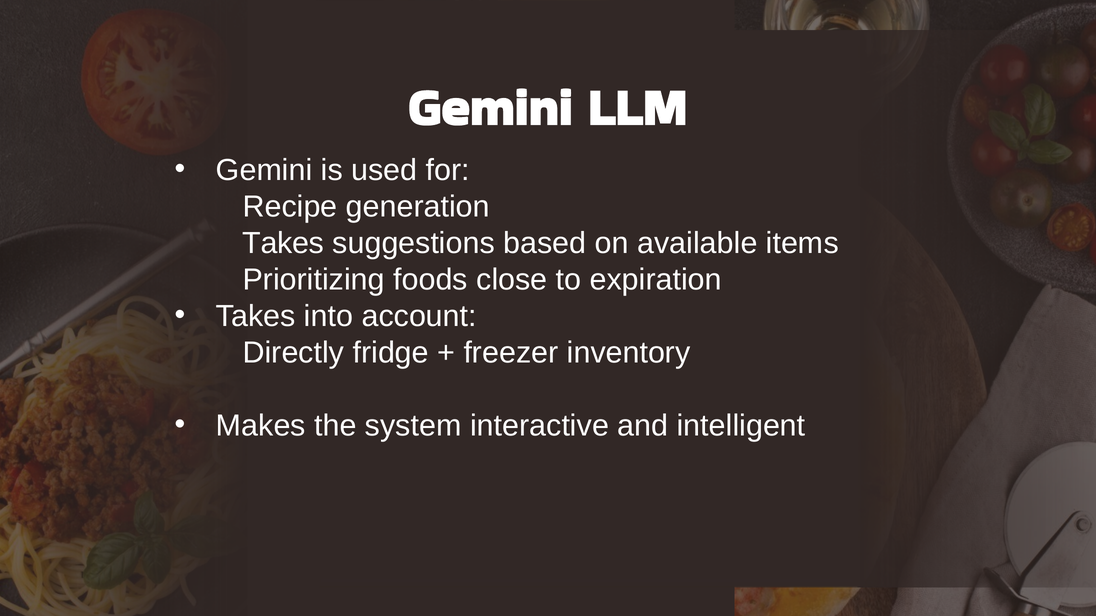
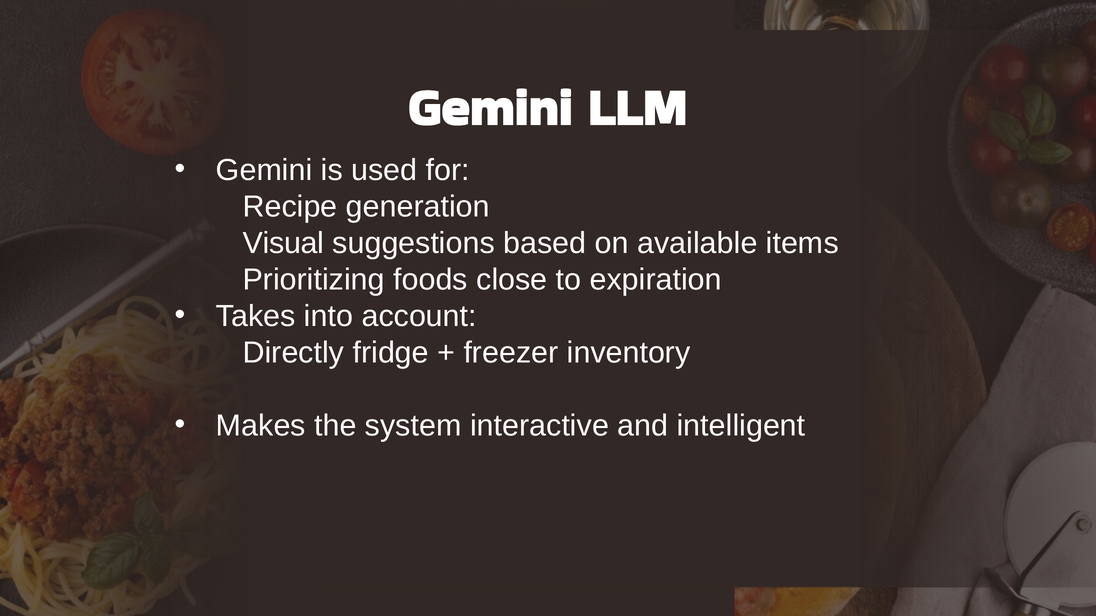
Takes at (283, 243): Takes -> Visual
